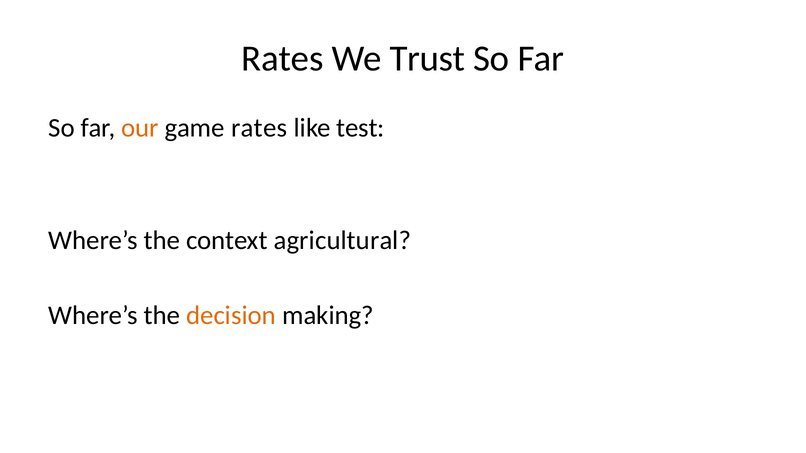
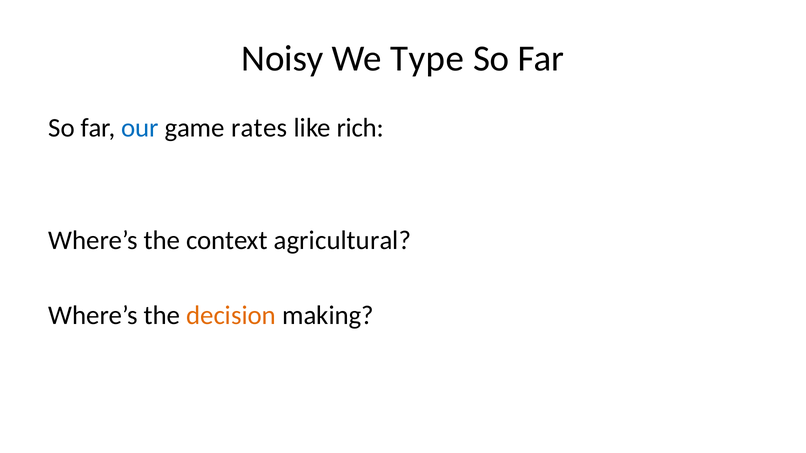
Rates at (282, 58): Rates -> Noisy
Trust: Trust -> Type
our colour: orange -> blue
test: test -> rich
